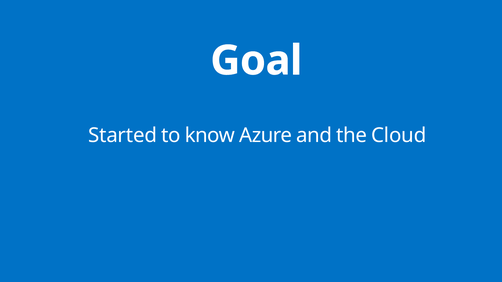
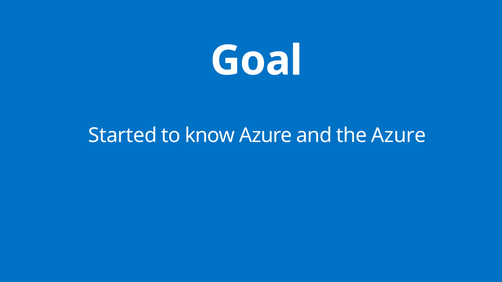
the Cloud: Cloud -> Azure
